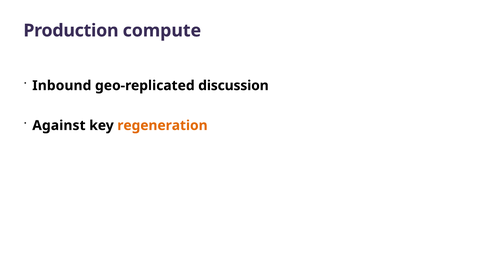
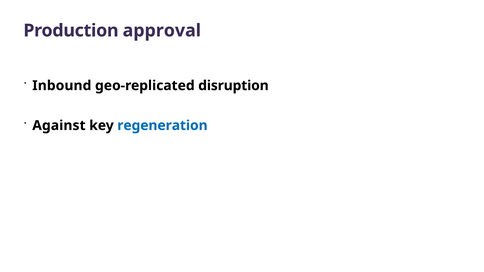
compute: compute -> approval
discussion: discussion -> disruption
regeneration colour: orange -> blue
